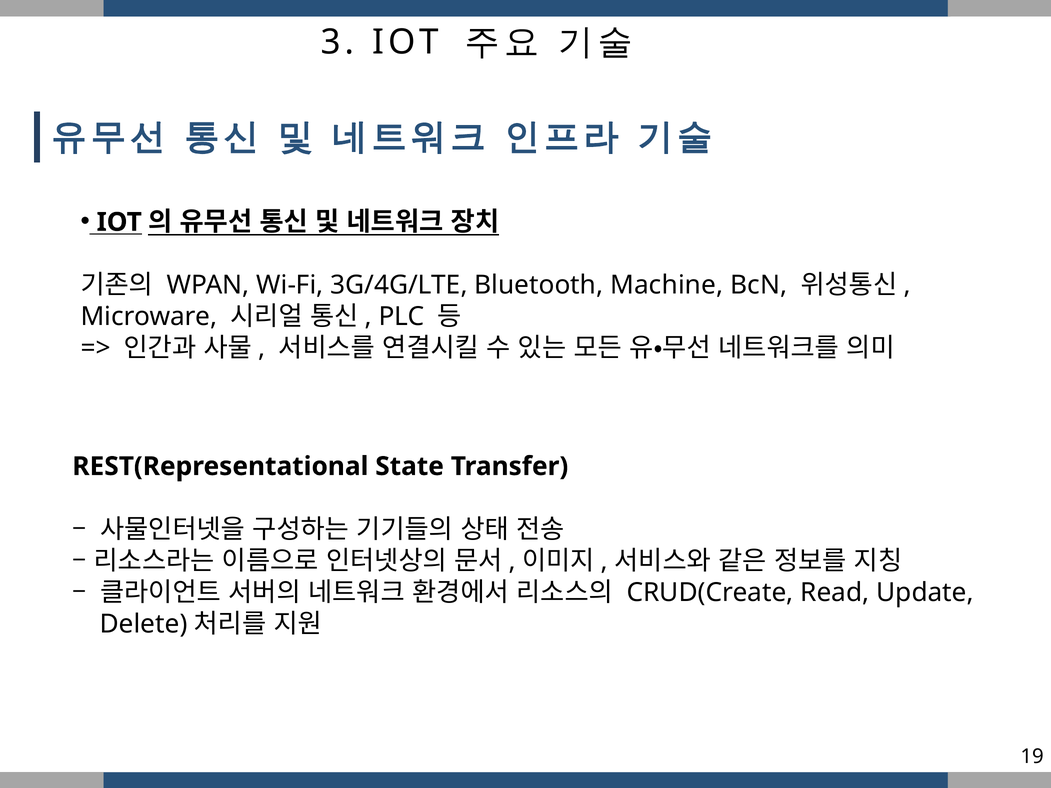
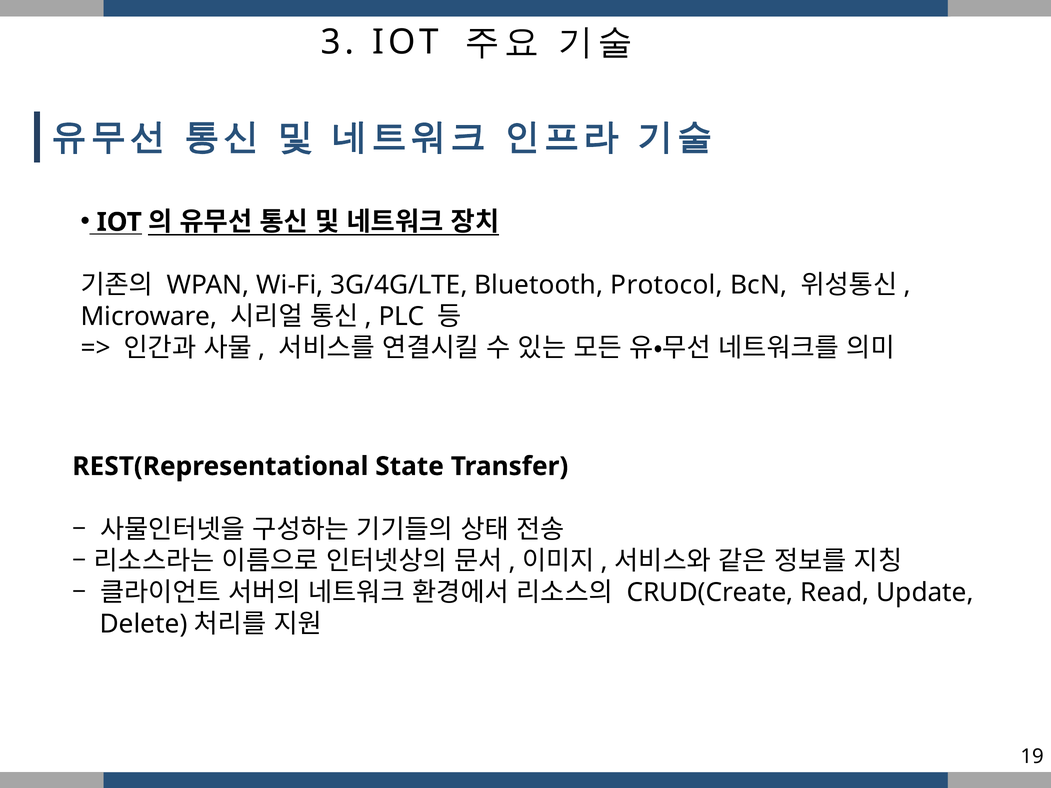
Machine: Machine -> Protocol
